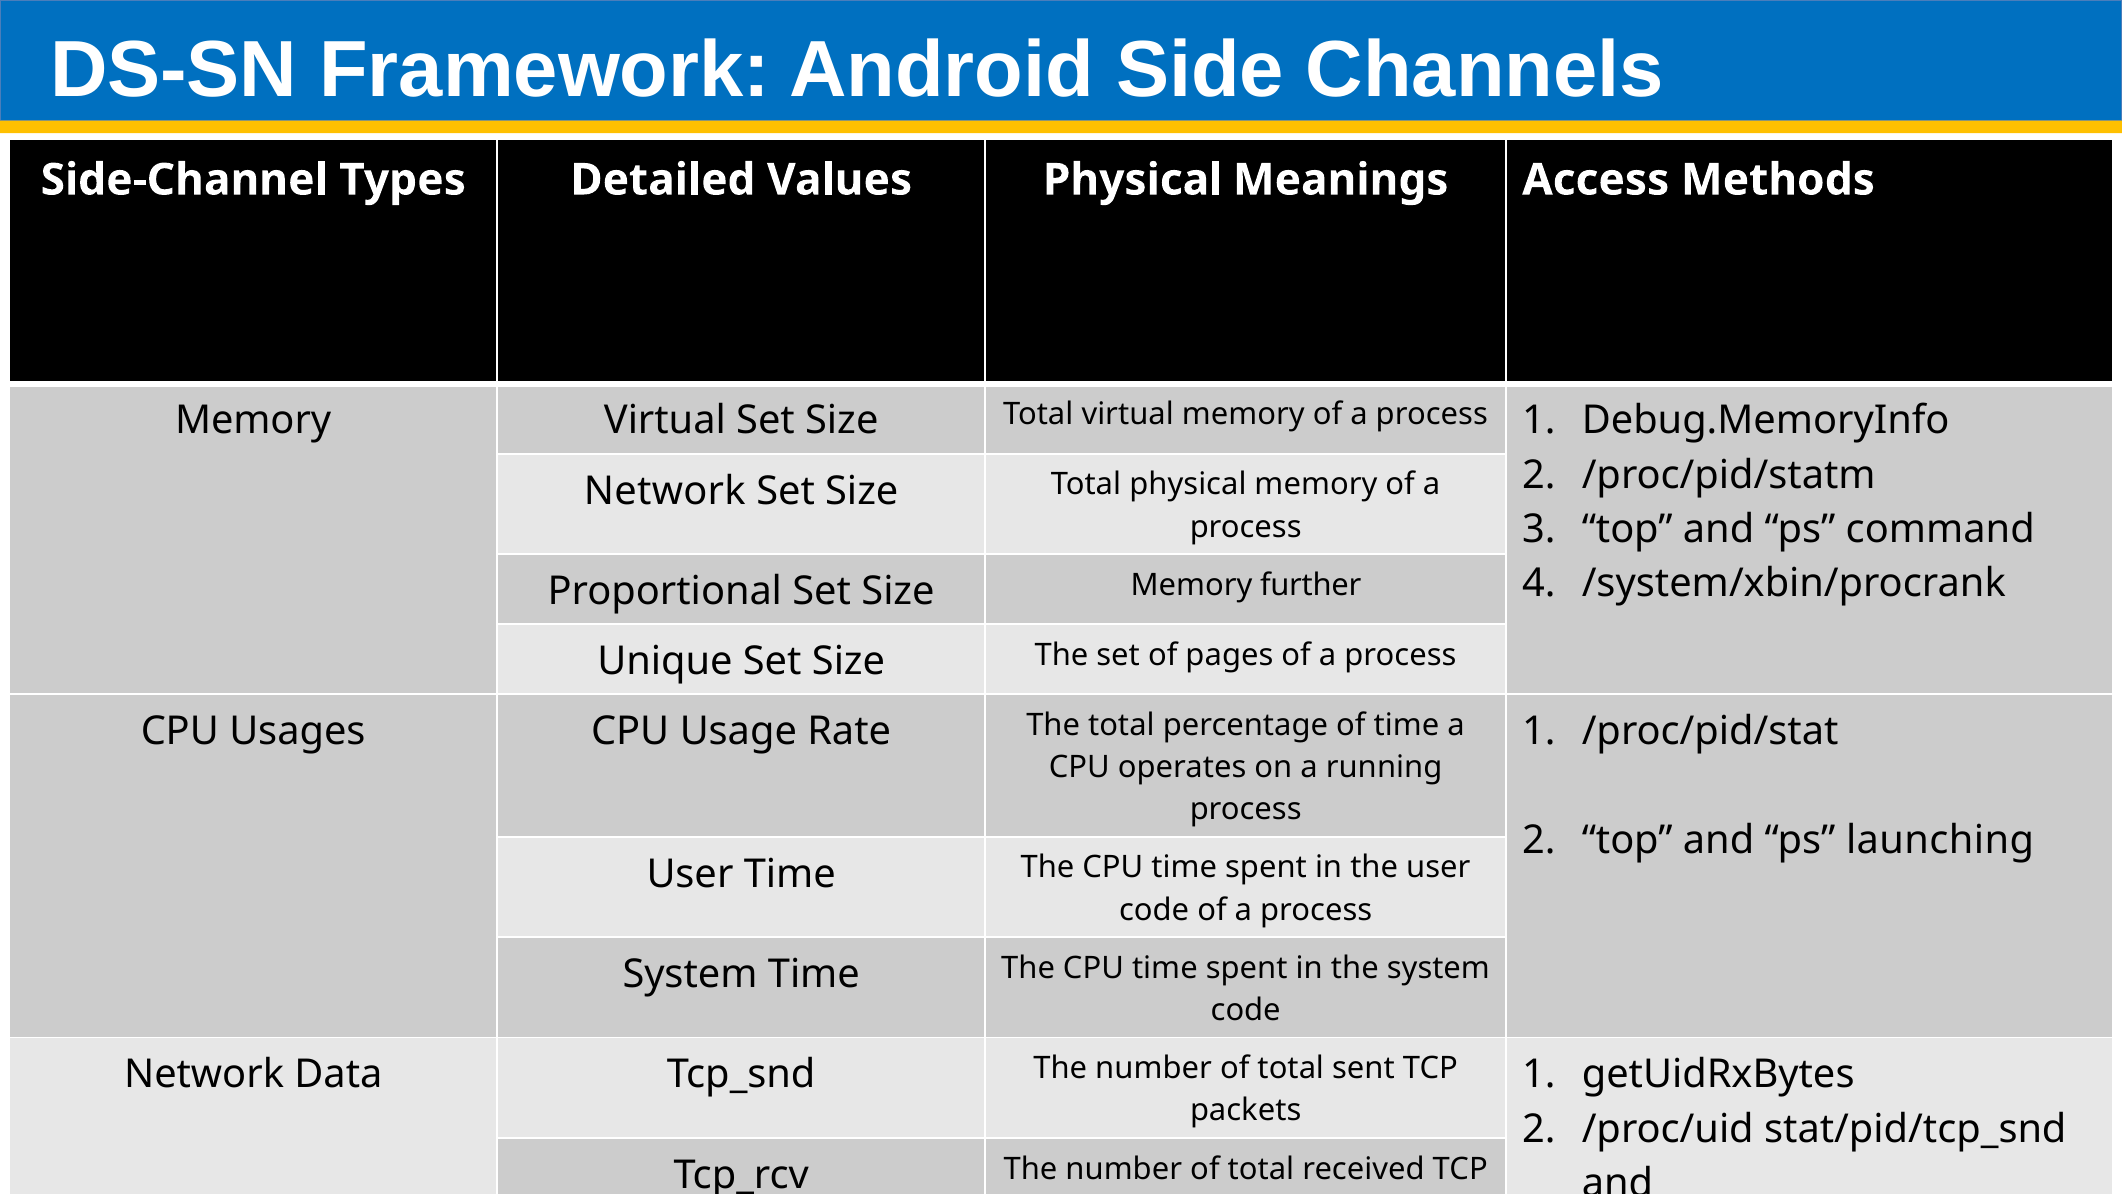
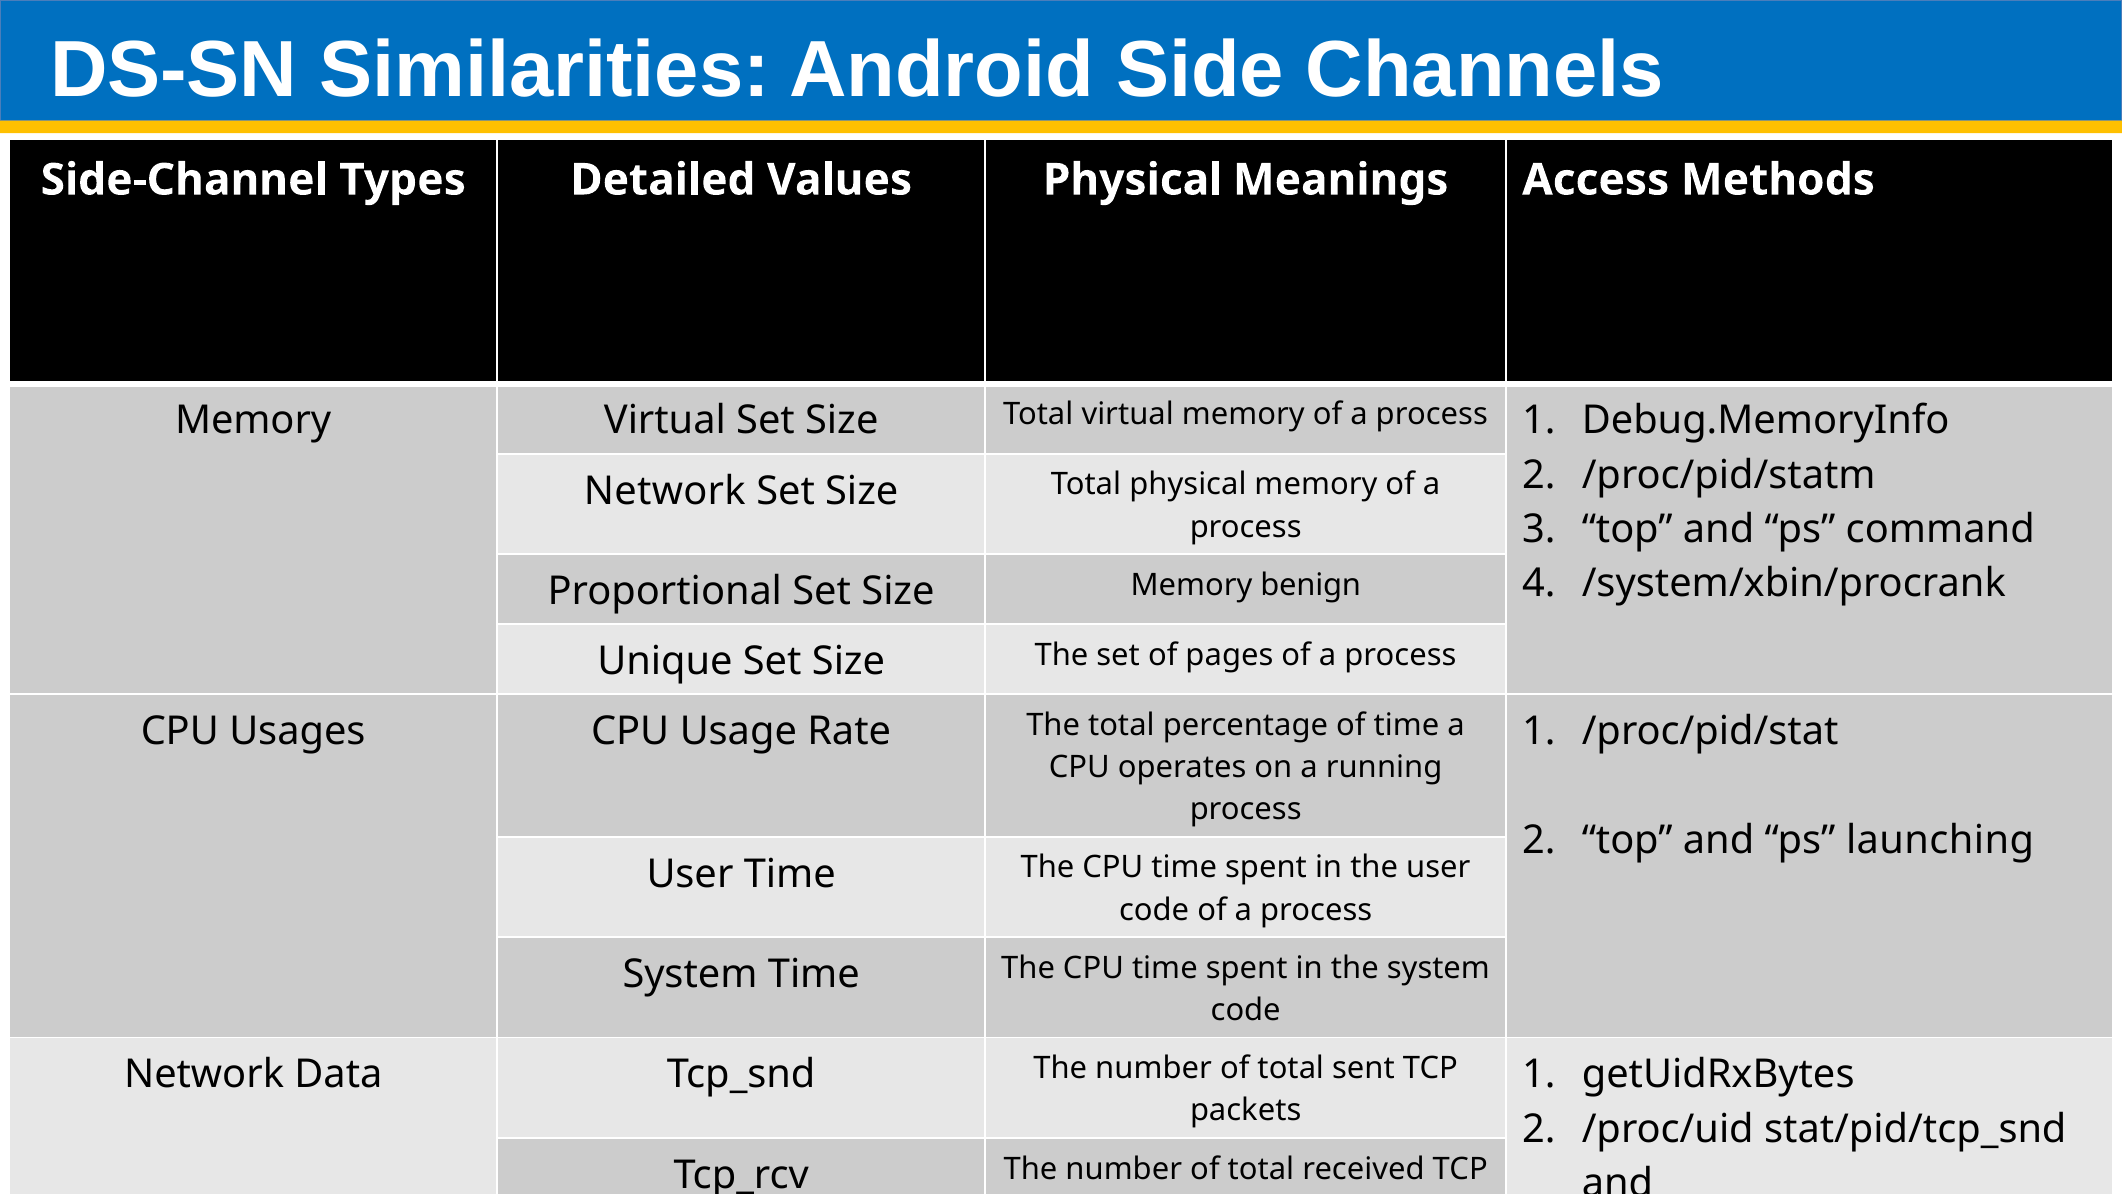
Framework: Framework -> Similarities
further: further -> benign
